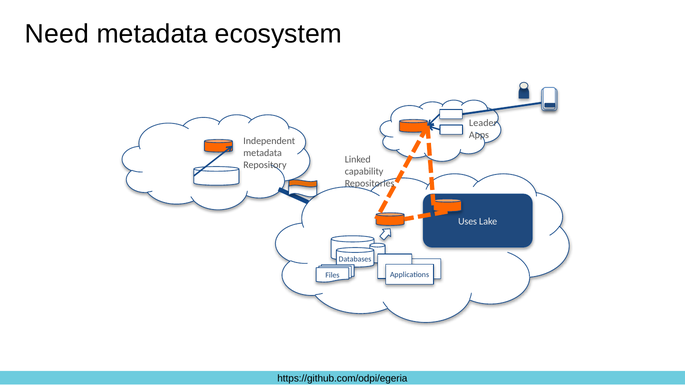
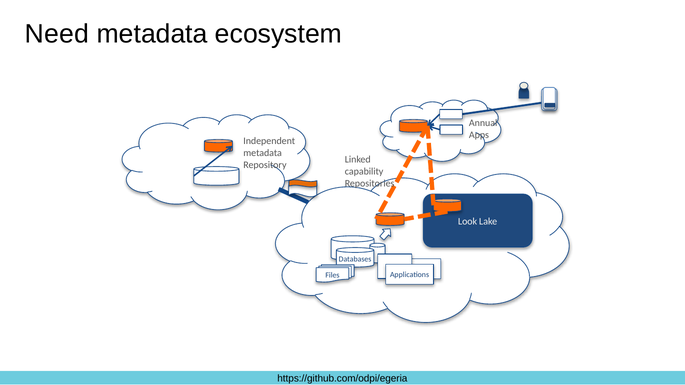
Leader: Leader -> Annual
Uses: Uses -> Look
